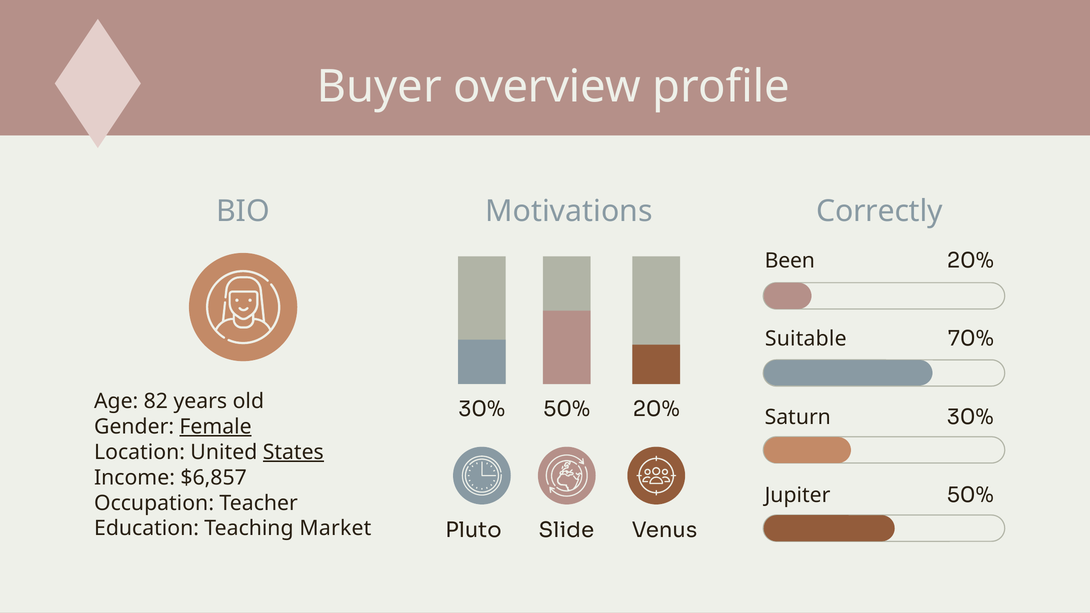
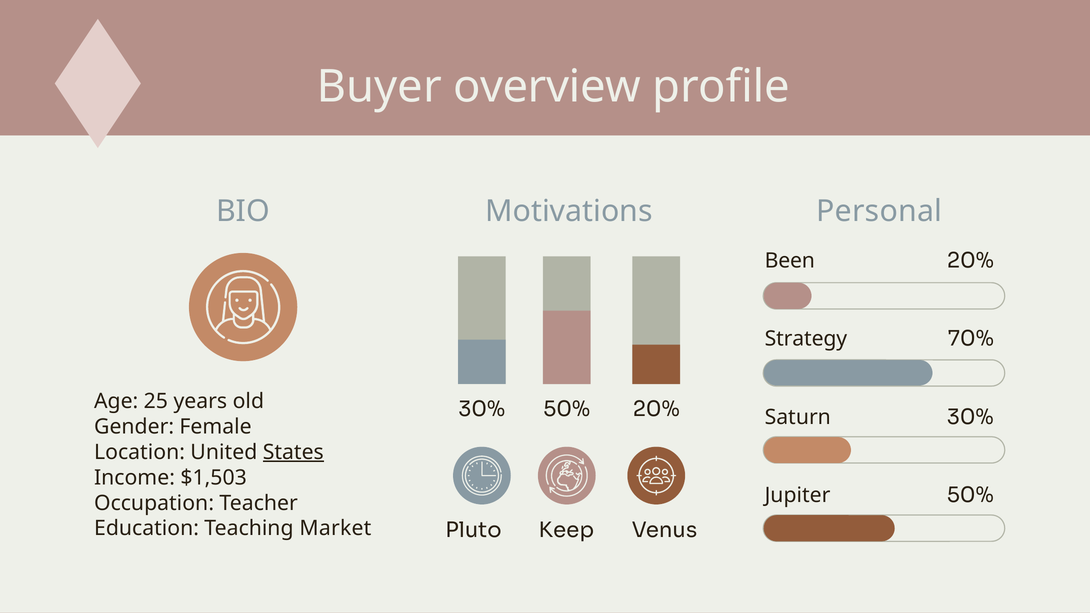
Correctly: Correctly -> Personal
Suitable: Suitable -> Strategy
82: 82 -> 25
Female underline: present -> none
$6,857: $6,857 -> $1,503
Slide: Slide -> Keep
